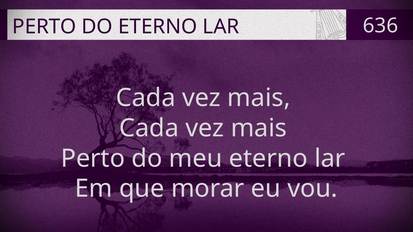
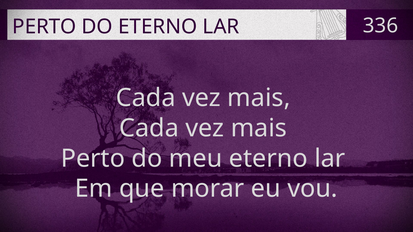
636: 636 -> 336
